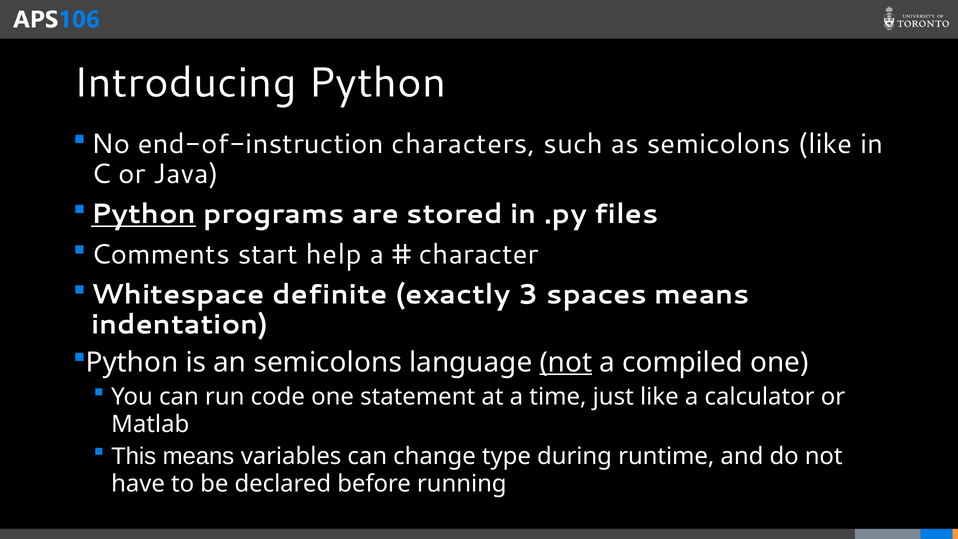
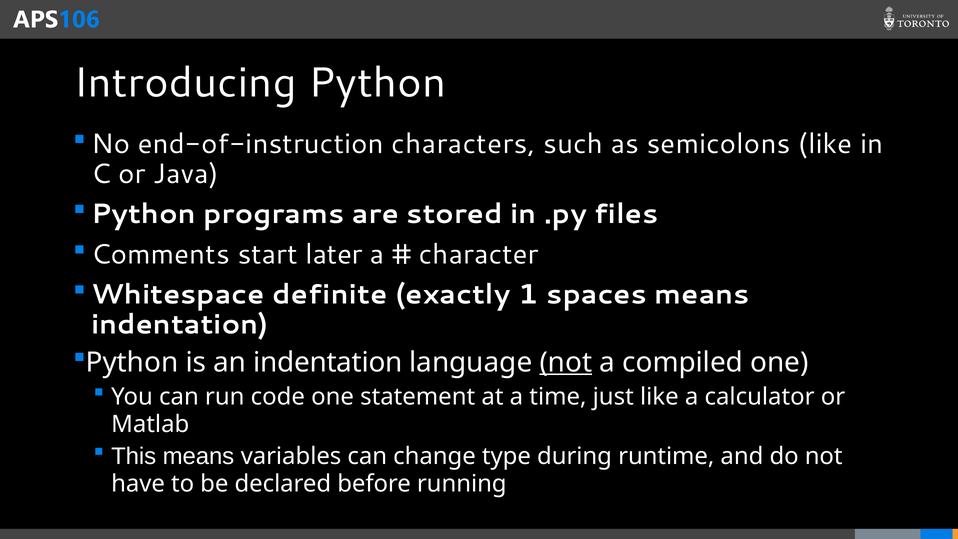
Python at (143, 214) underline: present -> none
help: help -> later
3: 3 -> 1
an semicolons: semicolons -> indentation
